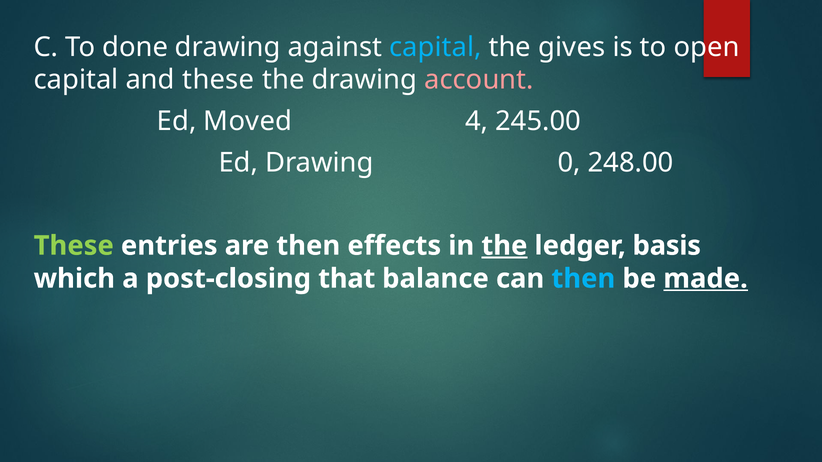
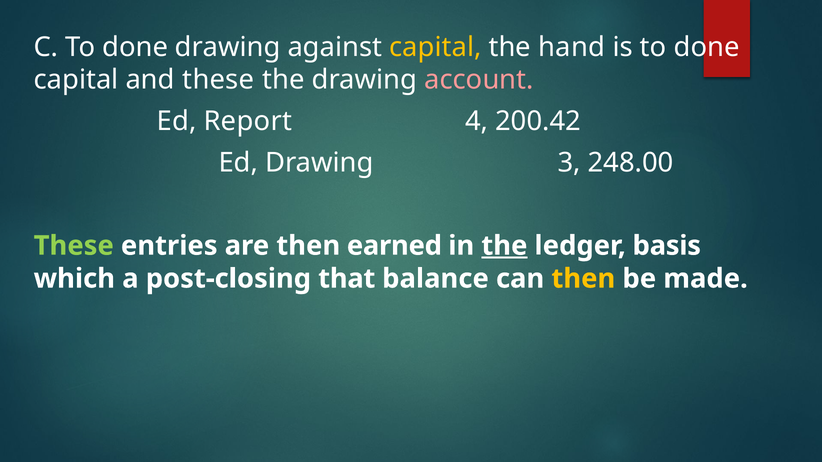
capital at (435, 47) colour: light blue -> yellow
gives: gives -> hand
is to open: open -> done
Moved: Moved -> Report
245.00: 245.00 -> 200.42
0: 0 -> 3
effects: effects -> earned
then at (583, 279) colour: light blue -> yellow
made underline: present -> none
